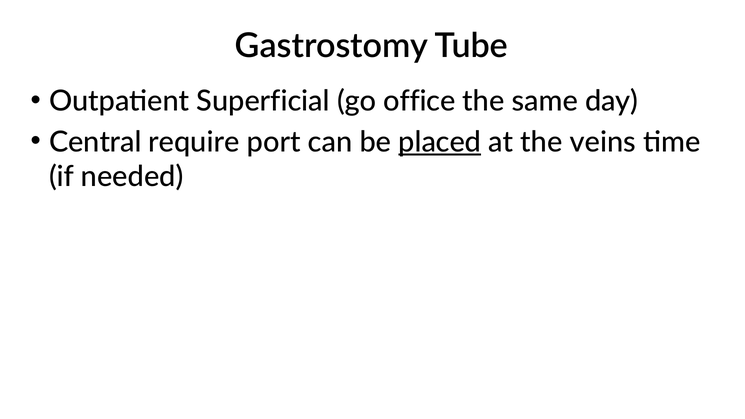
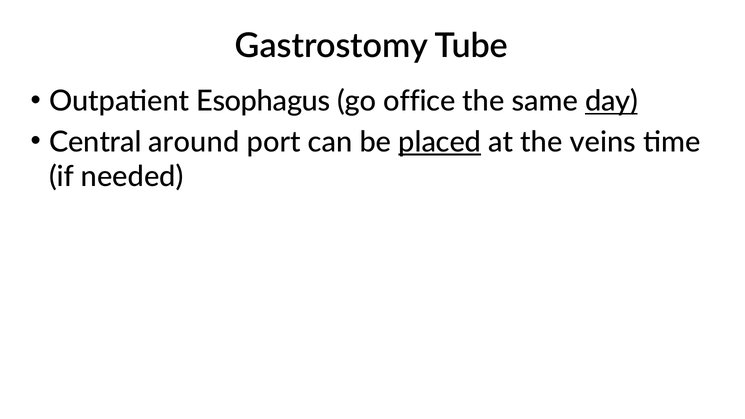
Superficial: Superficial -> Esophagus
day underline: none -> present
require: require -> around
